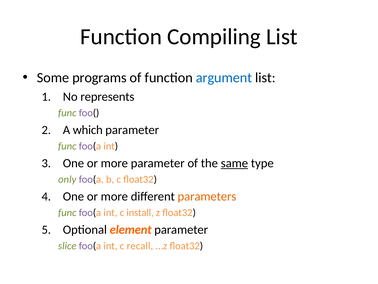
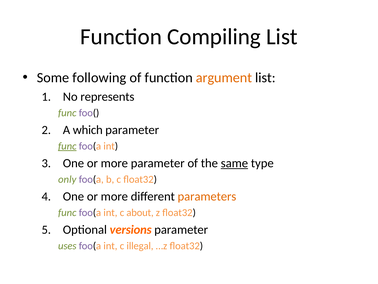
programs: programs -> following
argument colour: blue -> orange
func at (67, 146) underline: none -> present
install: install -> about
element: element -> versions
slice: slice -> uses
recall: recall -> illegal
